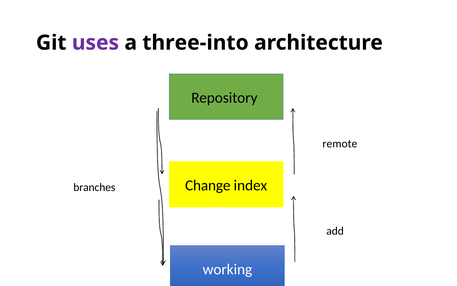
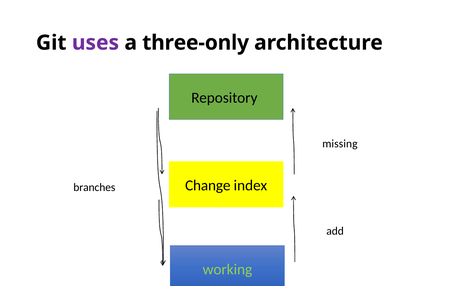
three-into: three-into -> three-only
remote: remote -> missing
working colour: white -> light green
